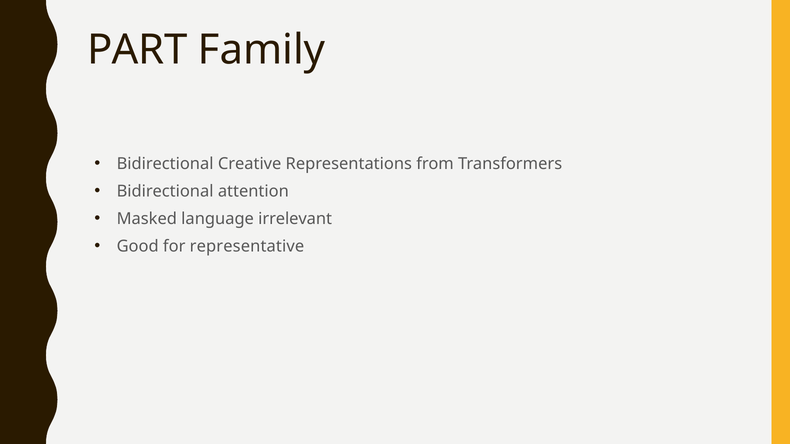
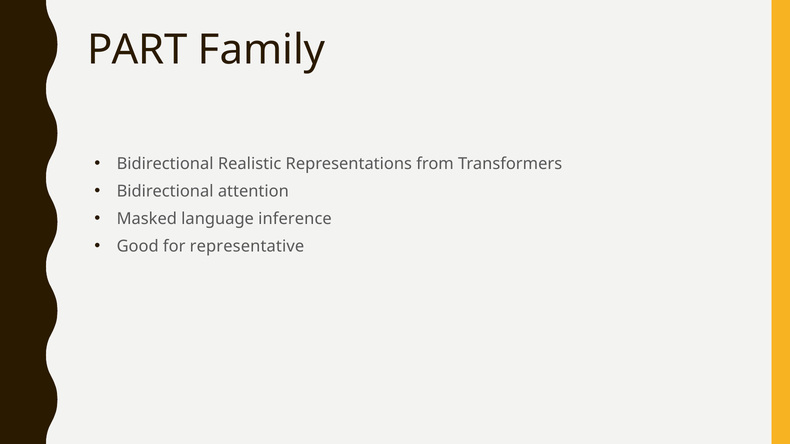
Creative: Creative -> Realistic
irrelevant: irrelevant -> inference
